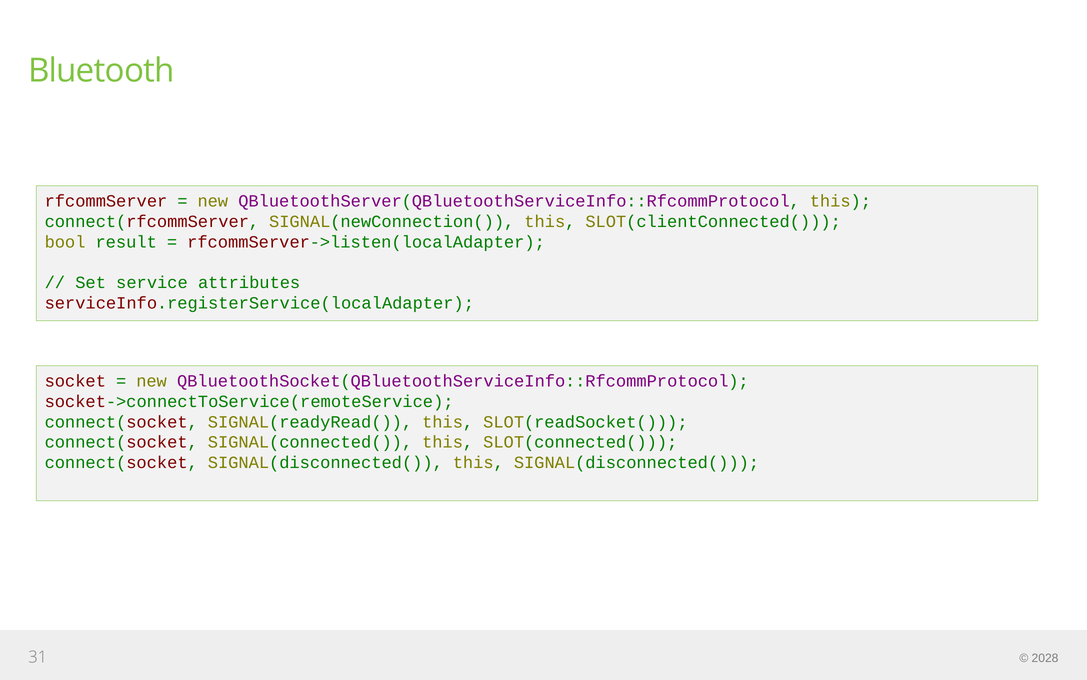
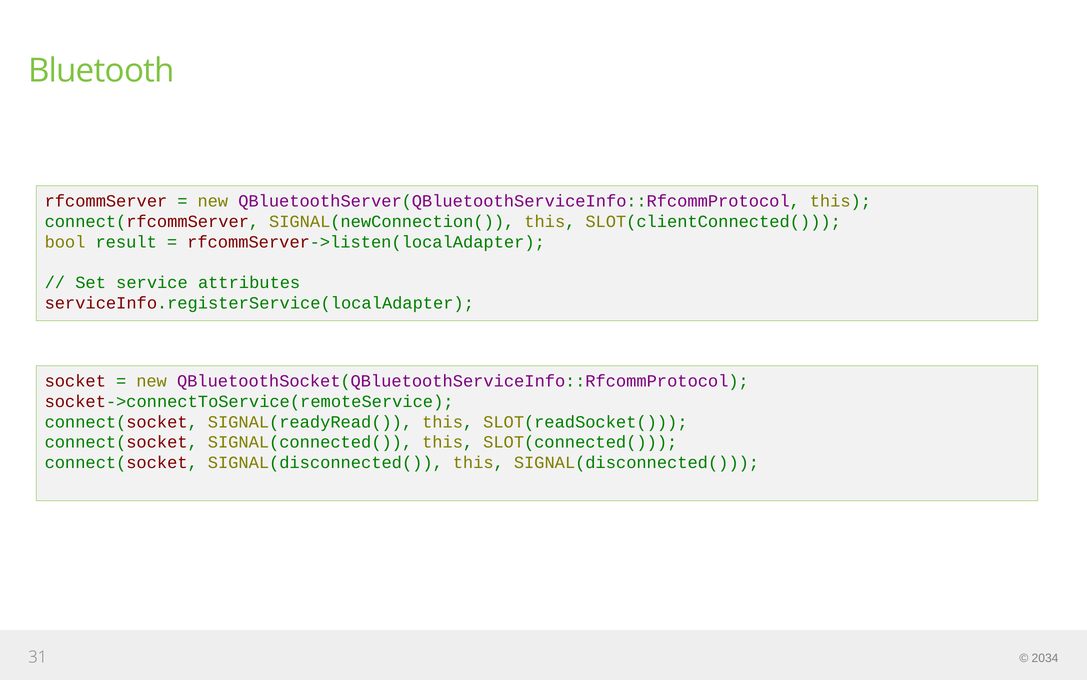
2028: 2028 -> 2034
